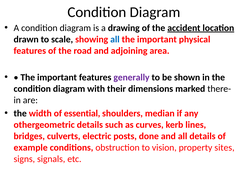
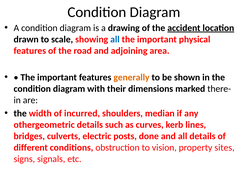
generally colour: purple -> orange
essential: essential -> incurred
example: example -> different
